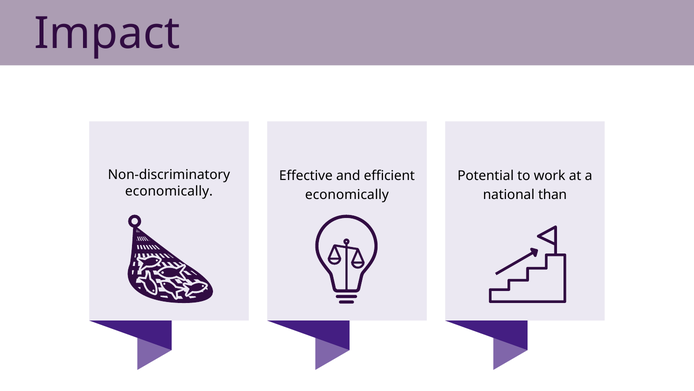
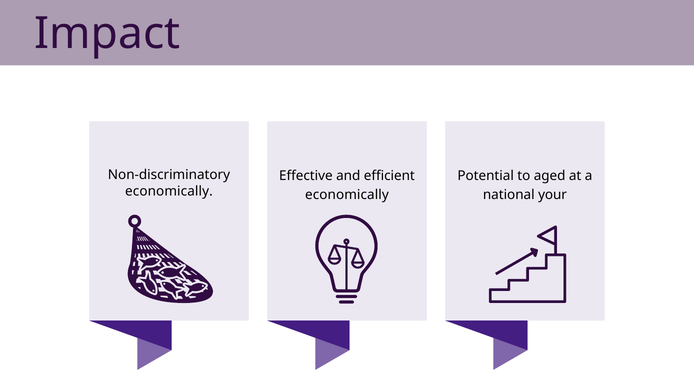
work: work -> aged
than: than -> your
